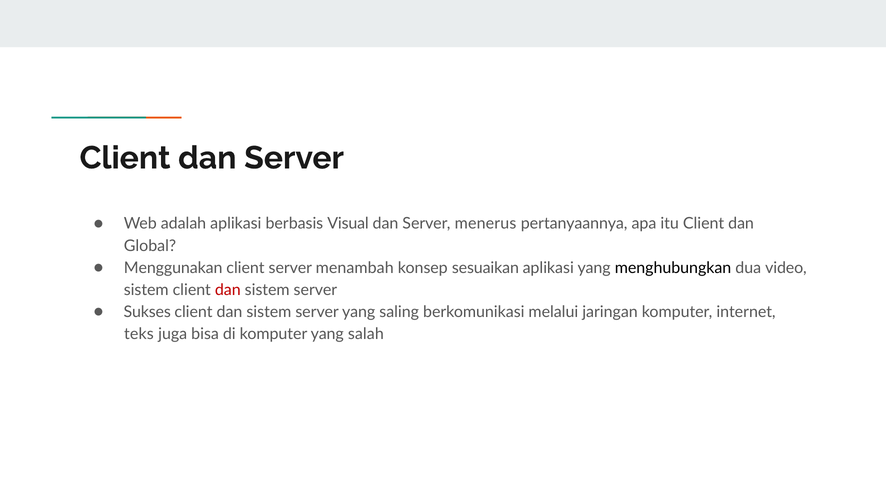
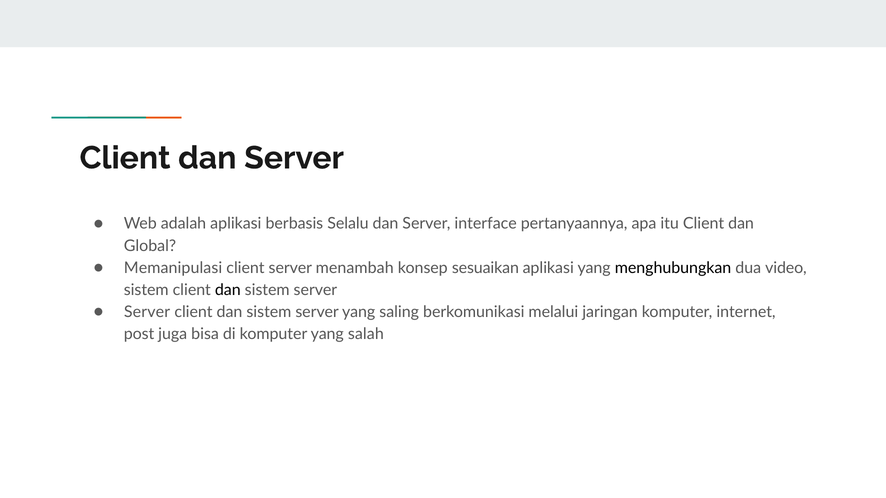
Visual: Visual -> Selalu
menerus: menerus -> interface
Menggunakan: Menggunakan -> Memanipulasi
dan at (228, 290) colour: red -> black
Sukses at (147, 312): Sukses -> Server
teks: teks -> post
